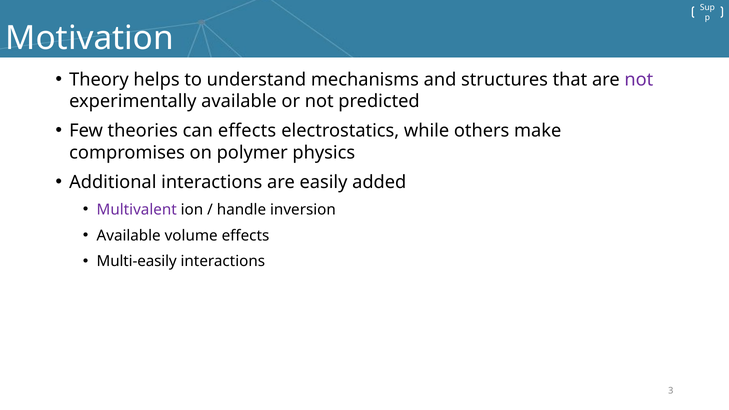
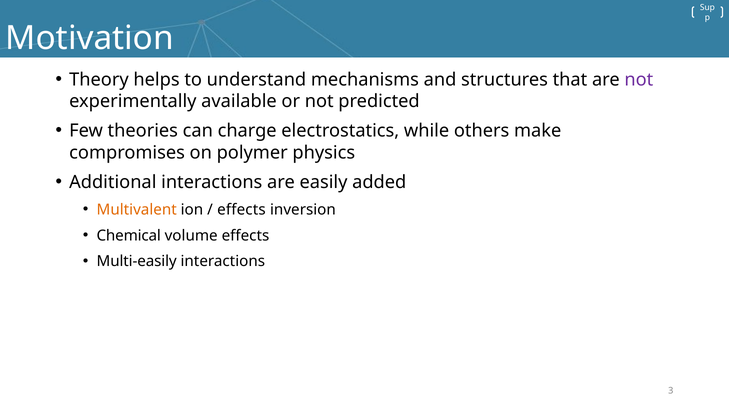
can effects: effects -> charge
Multivalent colour: purple -> orange
handle at (242, 210): handle -> effects
Available at (129, 236): Available -> Chemical
